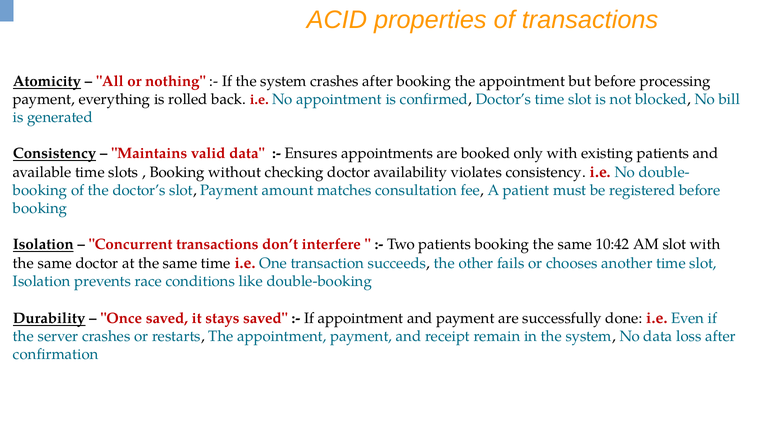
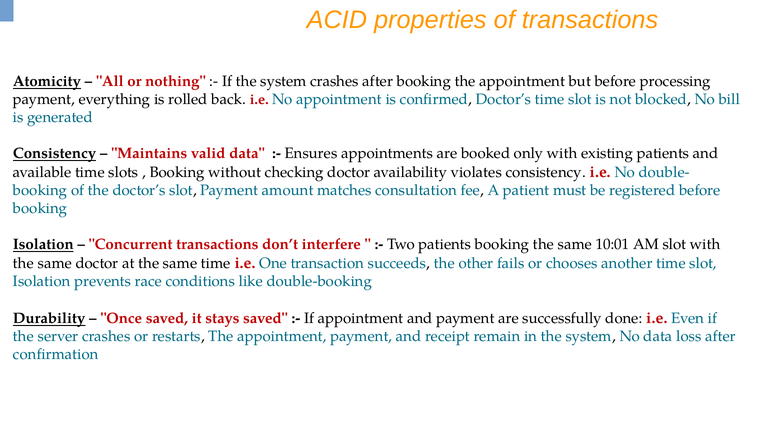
10:42: 10:42 -> 10:01
